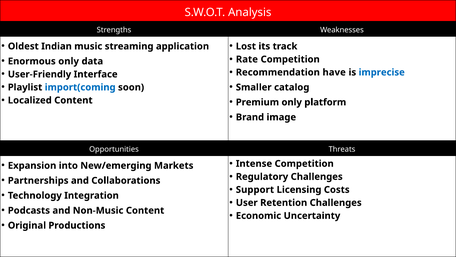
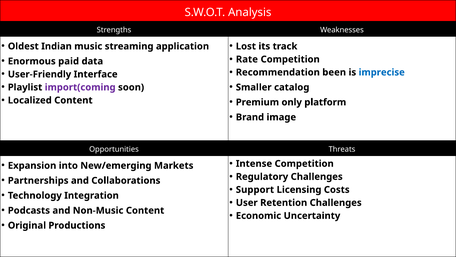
Enormous only: only -> paid
have: have -> been
import(coming colour: blue -> purple
